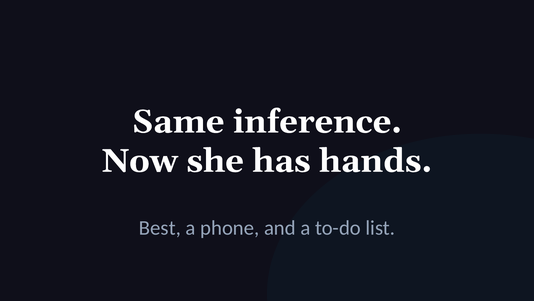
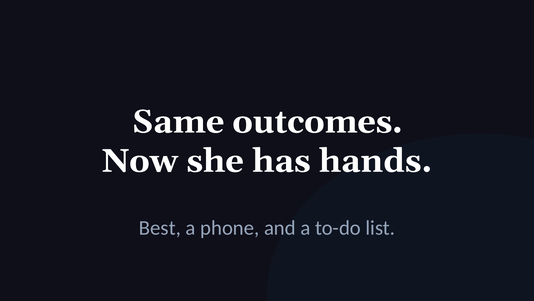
inference: inference -> outcomes
